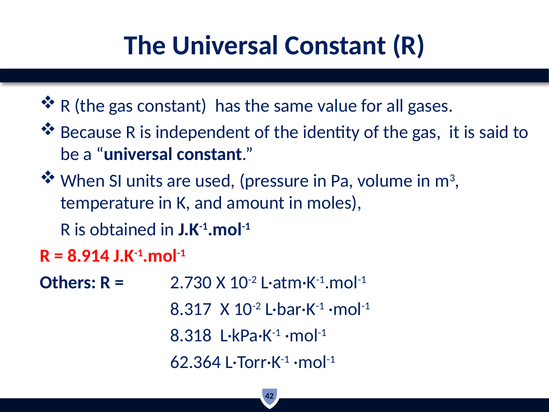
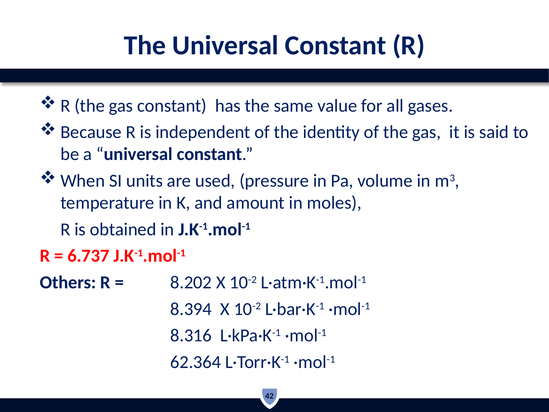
8.914: 8.914 -> 6.737
2.730: 2.730 -> 8.202
8.317: 8.317 -> 8.394
8.318: 8.318 -> 8.316
